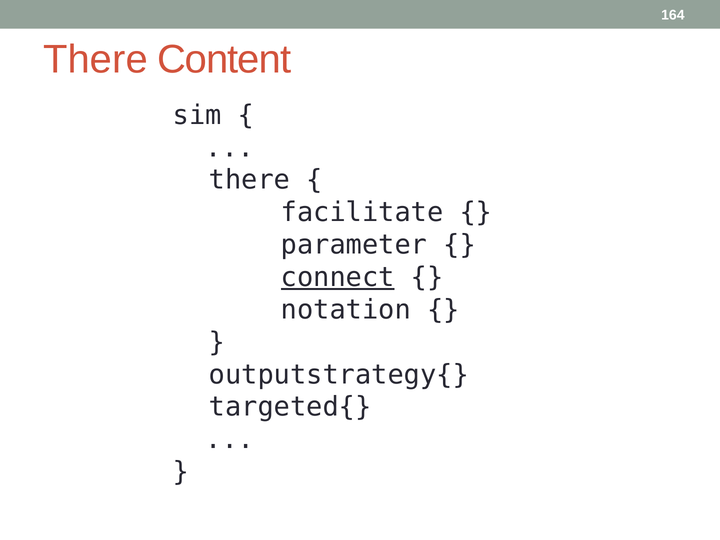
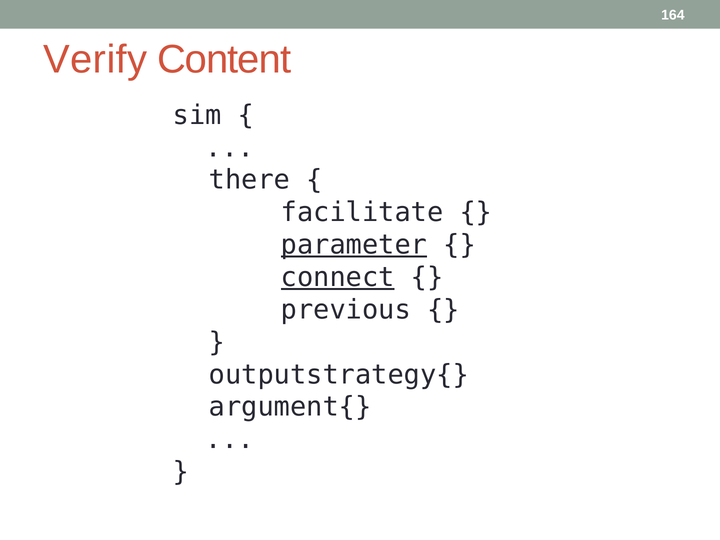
There at (96, 60): There -> Verify
parameter underline: none -> present
notation: notation -> previous
targeted{: targeted{ -> argument{
